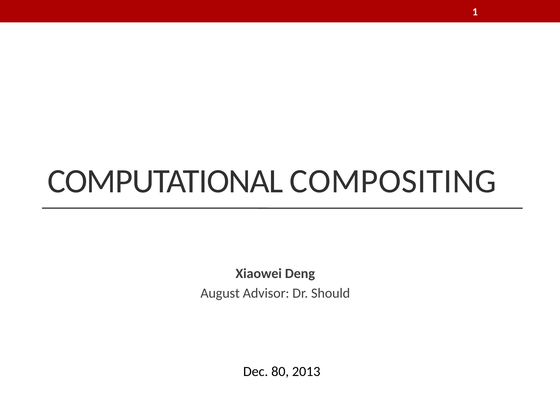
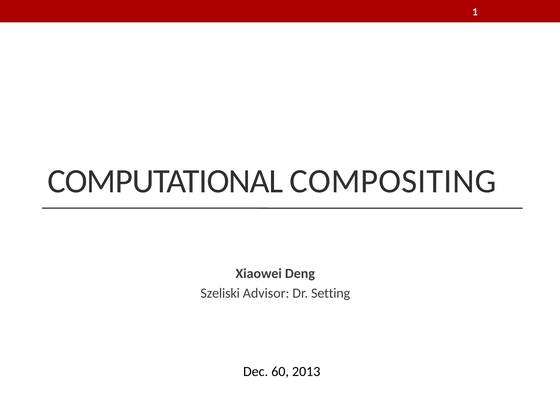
August: August -> Szeliski
Should: Should -> Setting
80: 80 -> 60
